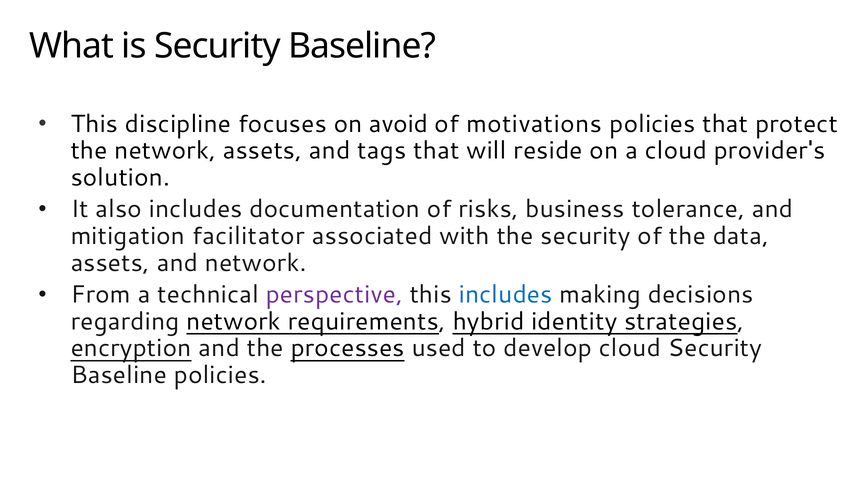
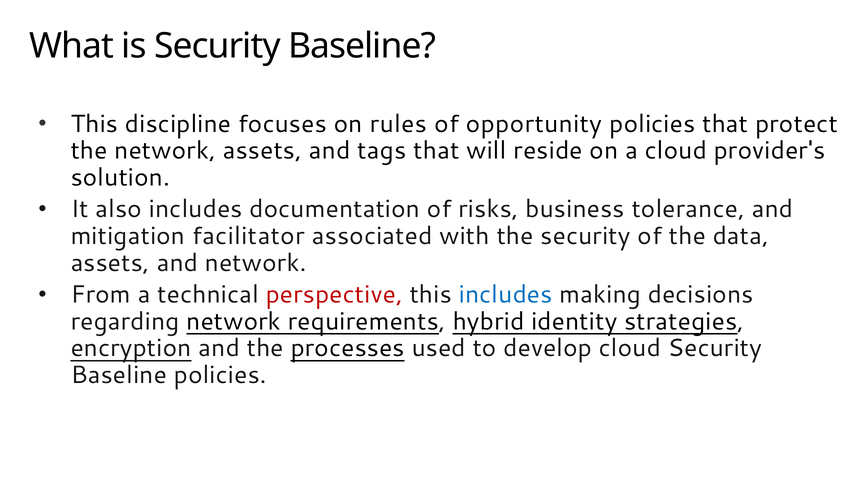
avoid: avoid -> rules
motivations: motivations -> opportunity
perspective colour: purple -> red
